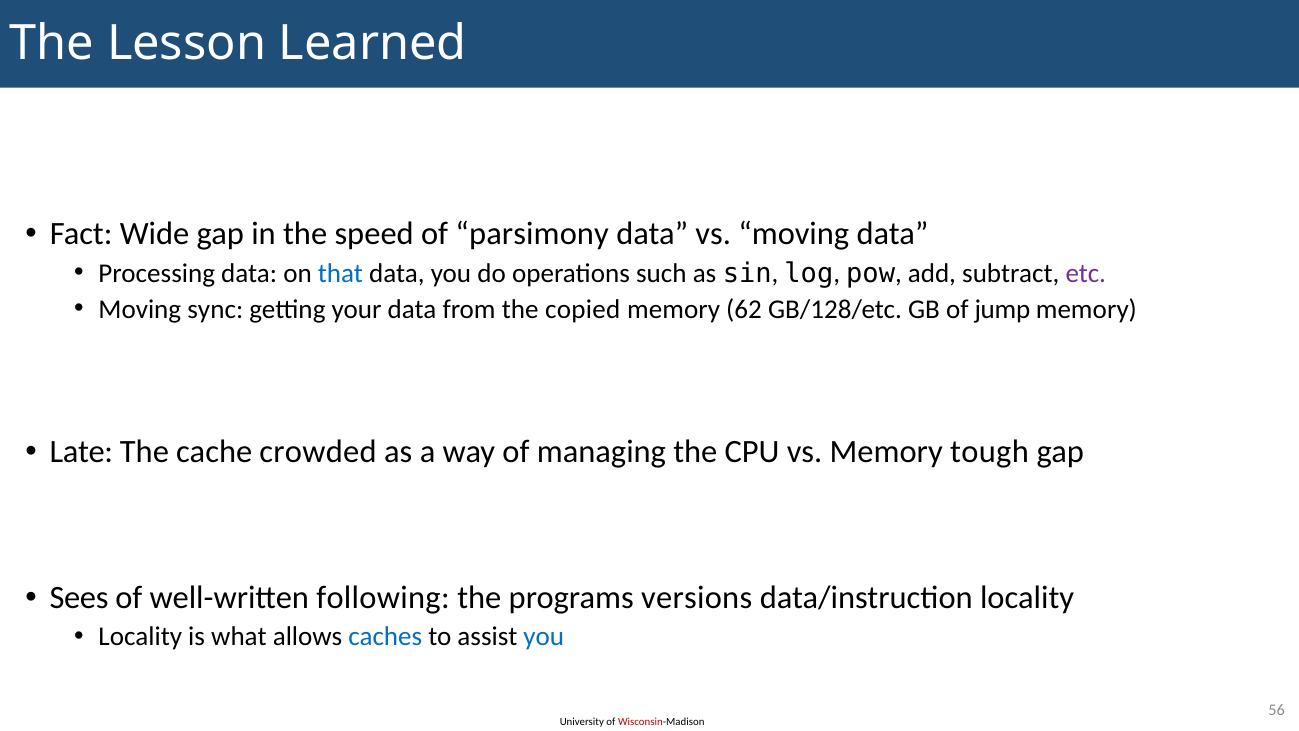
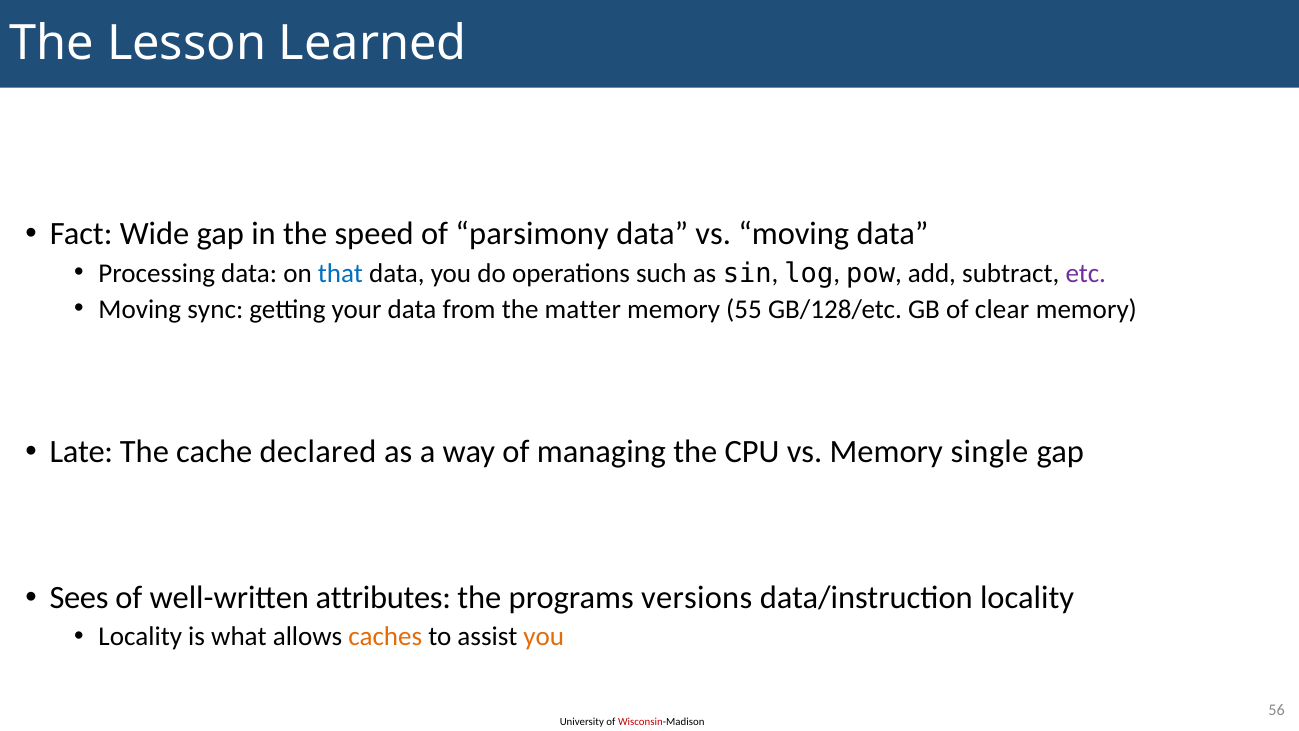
copied: copied -> matter
62: 62 -> 55
jump: jump -> clear
crowded: crowded -> declared
tough: tough -> single
following: following -> attributes
caches colour: blue -> orange
you at (544, 637) colour: blue -> orange
